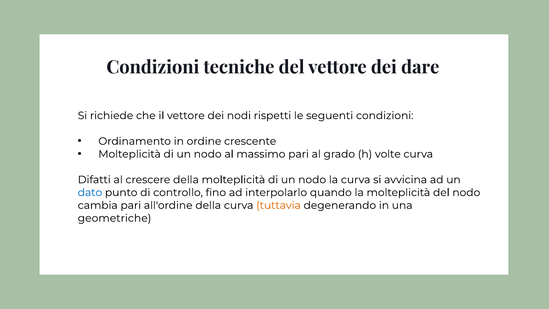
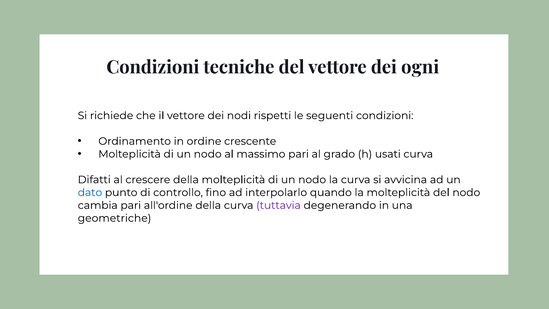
dare: dare -> ogni
volte: volte -> usati
tuttavia colour: orange -> purple
